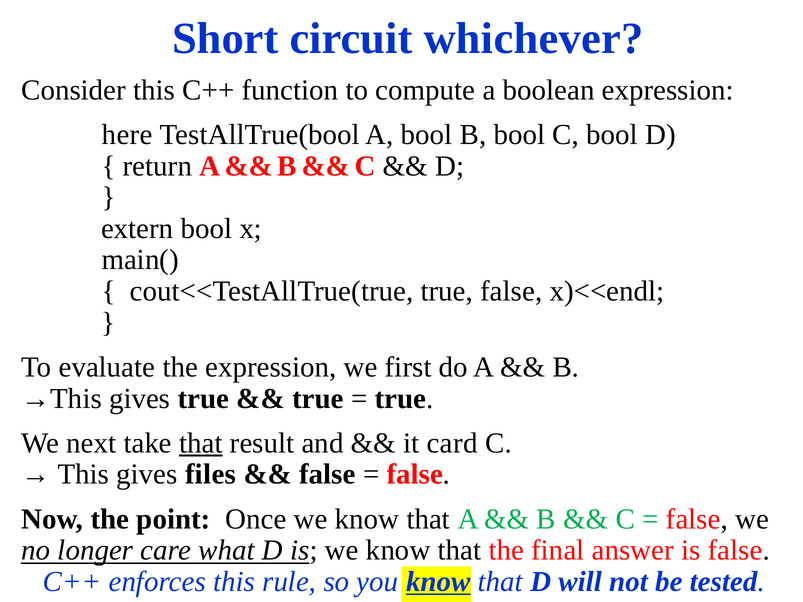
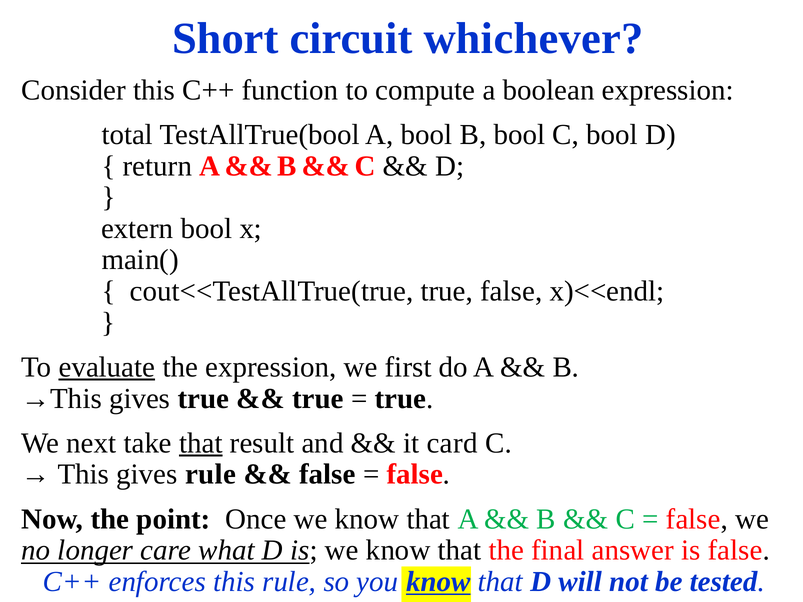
here: here -> total
evaluate underline: none -> present
gives files: files -> rule
